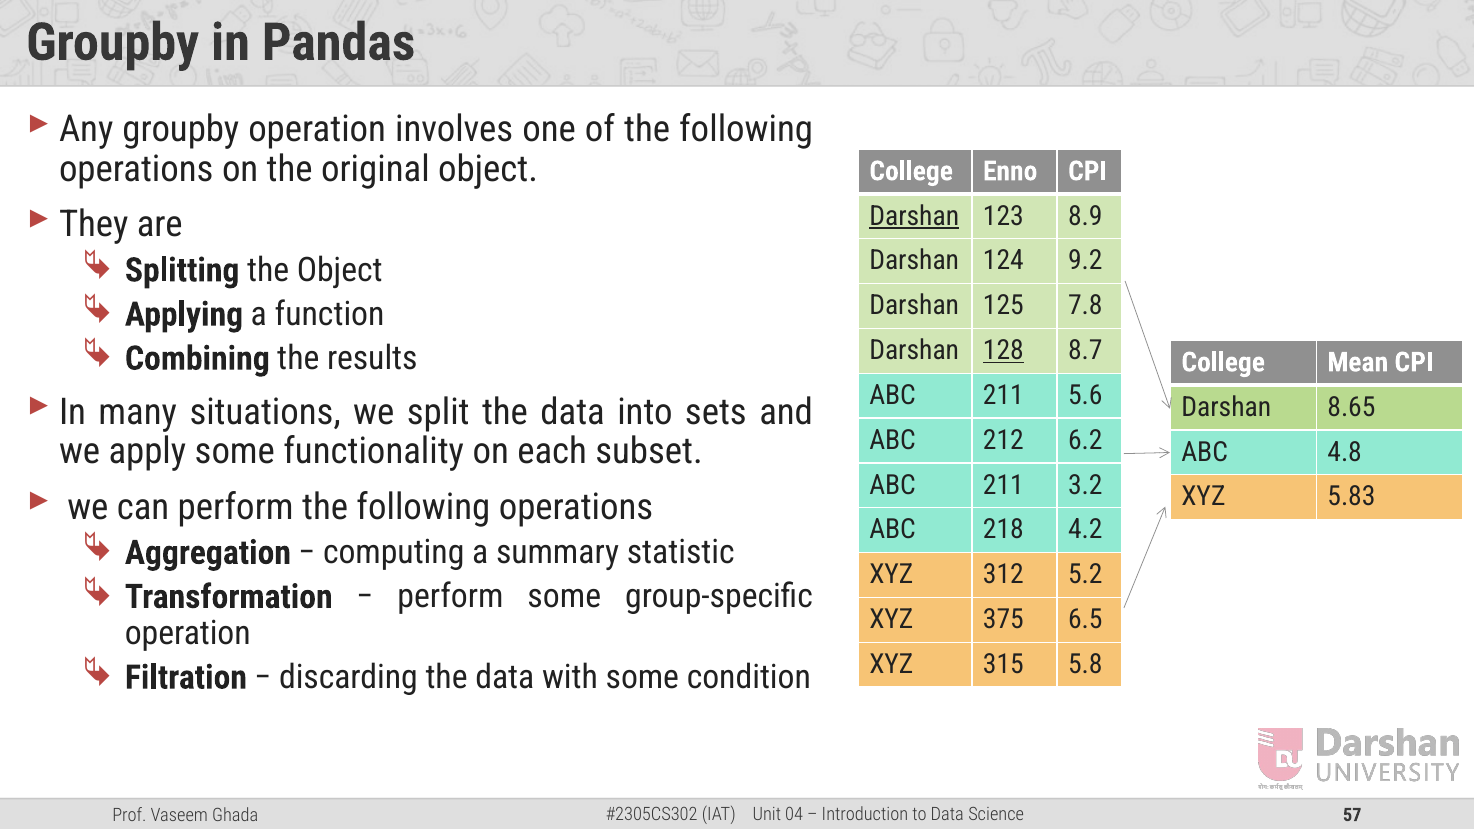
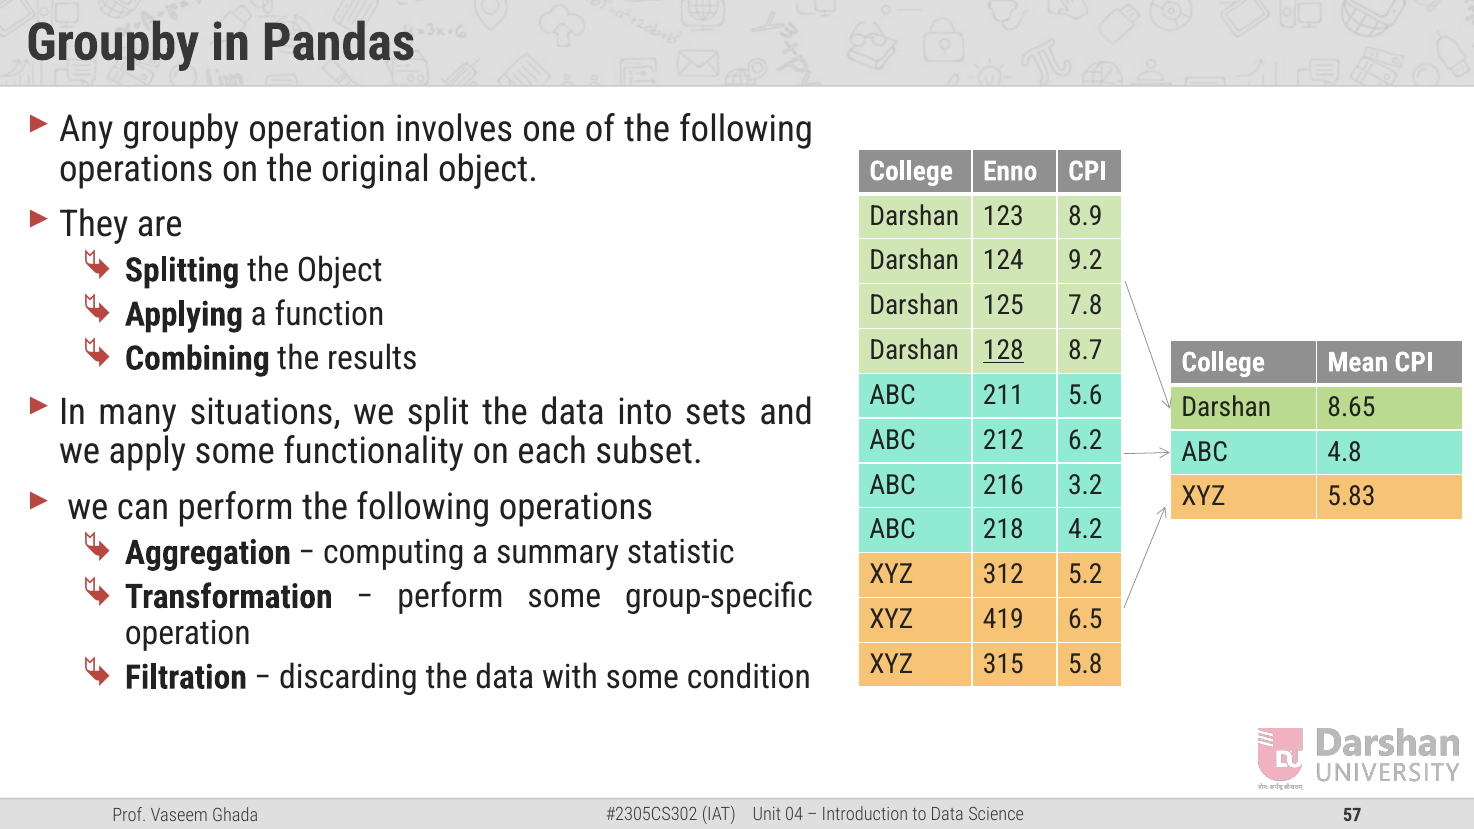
Darshan at (914, 216) underline: present -> none
211 at (1003, 485): 211 -> 216
375: 375 -> 419
